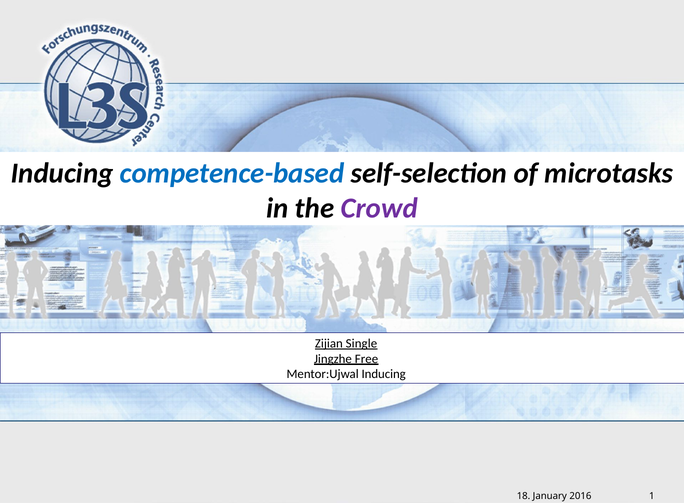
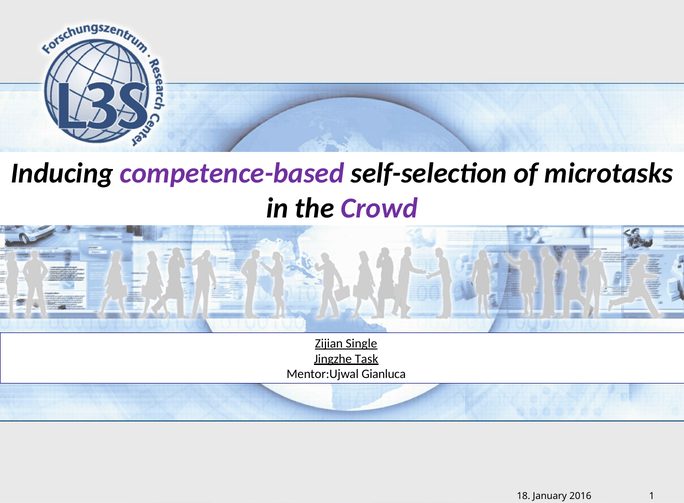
competence-based colour: blue -> purple
Free: Free -> Task
Mentor:Ujwal Inducing: Inducing -> Gianluca
